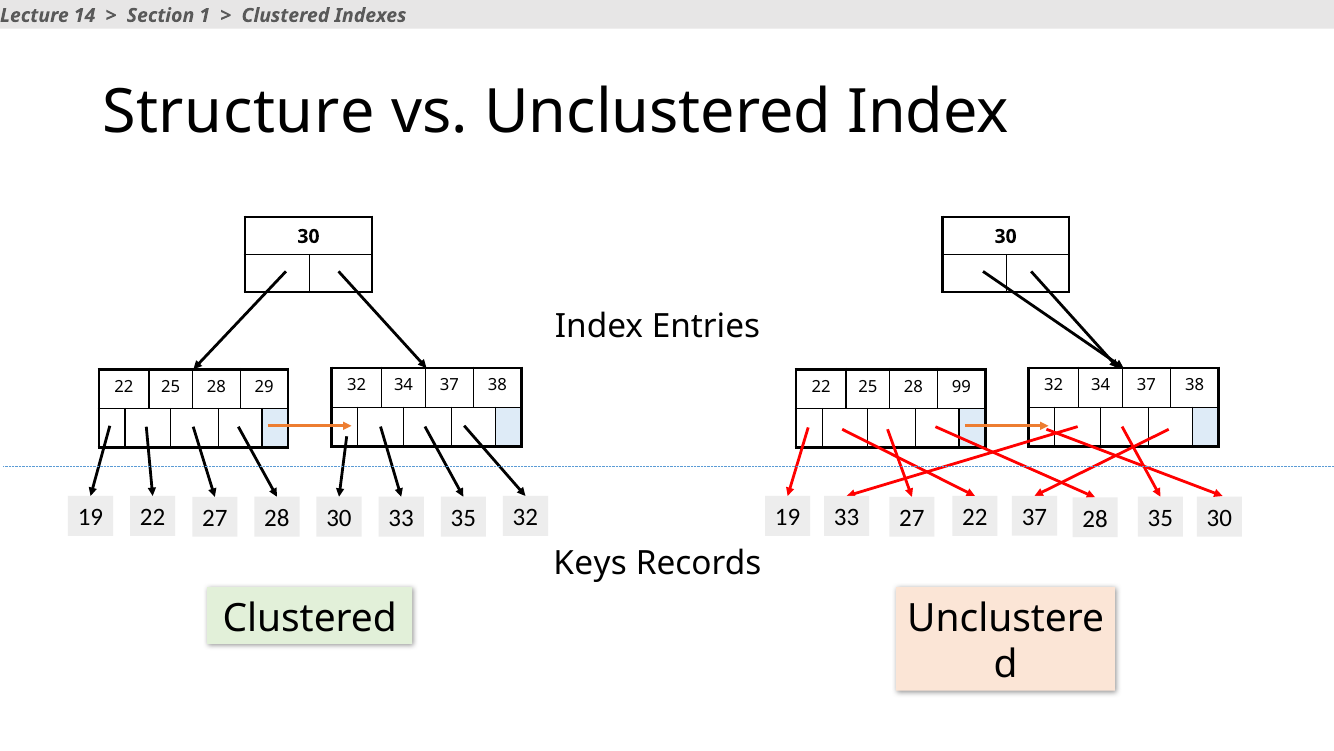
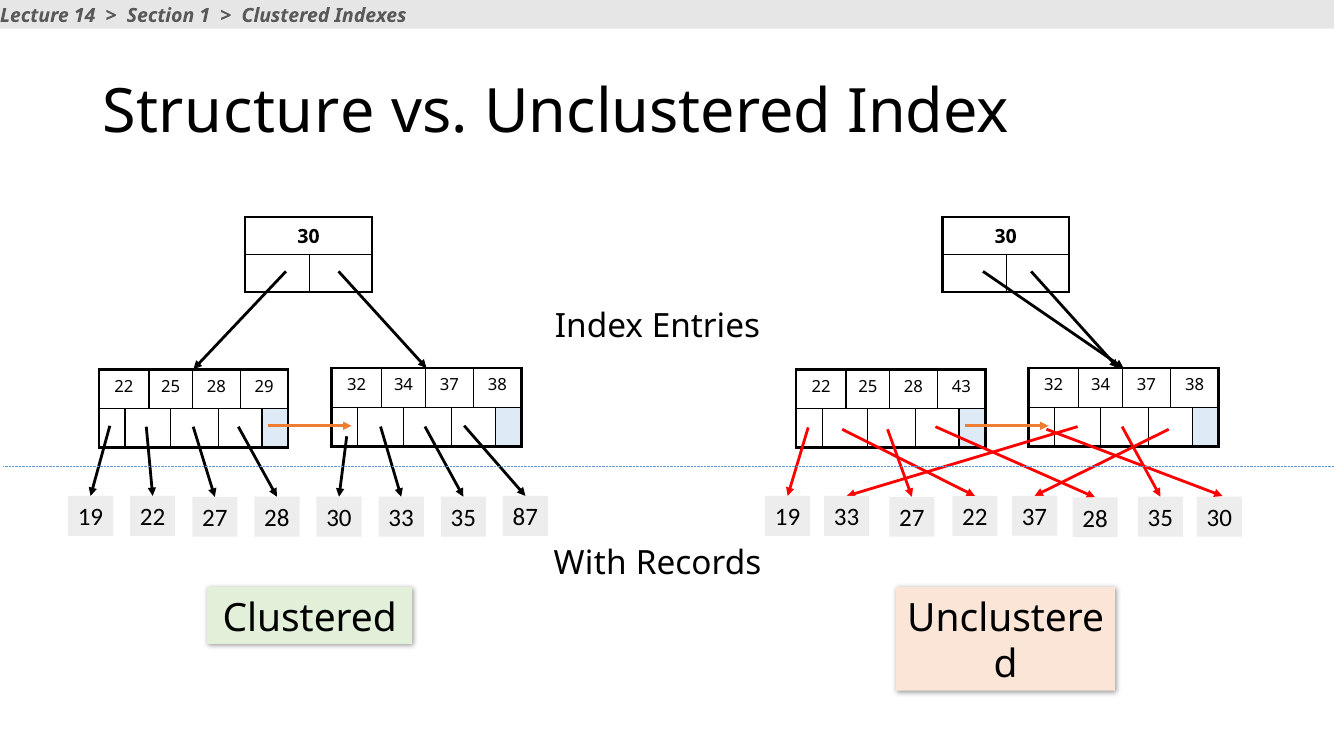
99: 99 -> 43
35 32: 32 -> 87
Keys: Keys -> With
